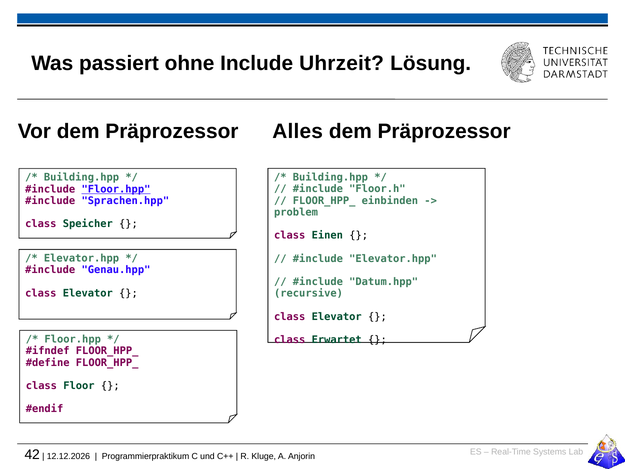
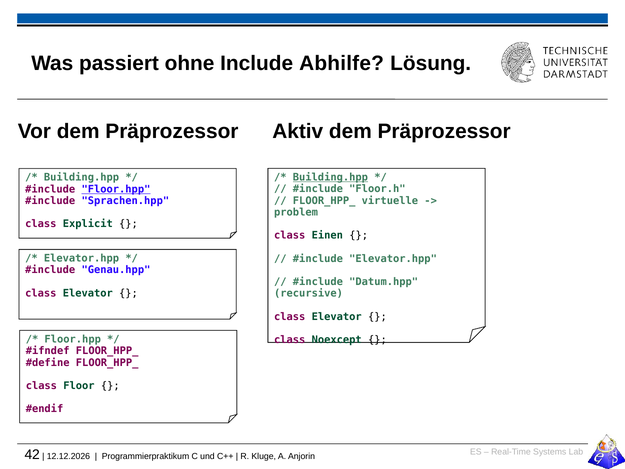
Uhrzeit: Uhrzeit -> Abhilfe
Alles: Alles -> Aktiv
Building.hpp at (330, 177) underline: none -> present
einbinden: einbinden -> virtuelle
Speicher: Speicher -> Explicit
Erwartet: Erwartet -> Noexcept
